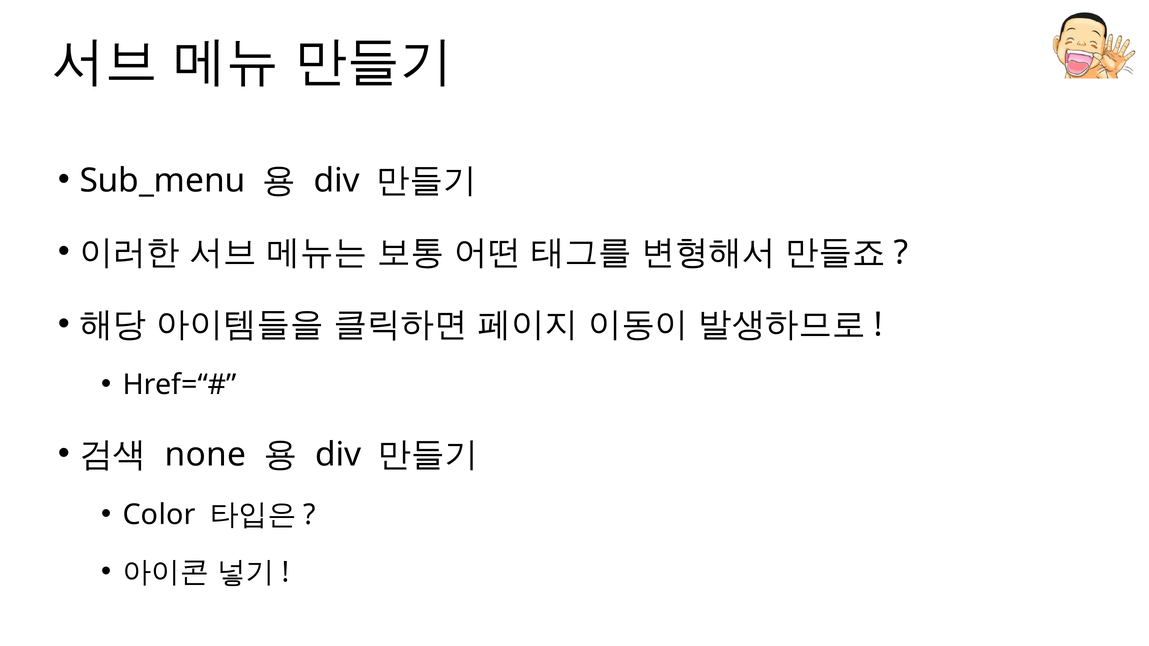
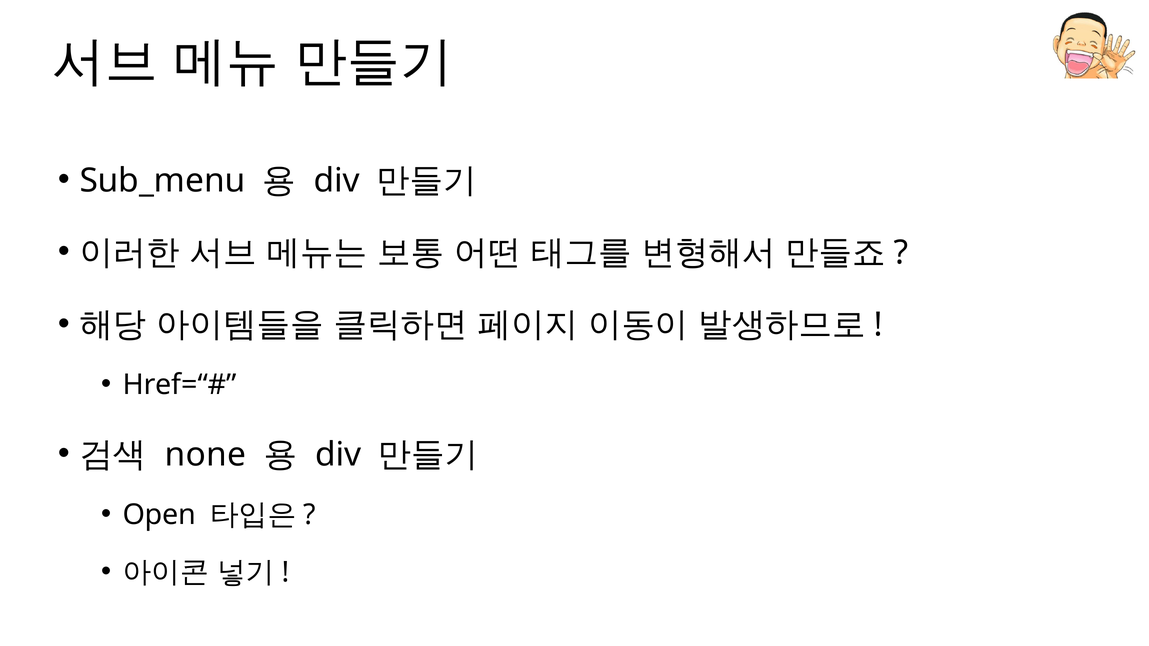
Color: Color -> Open
